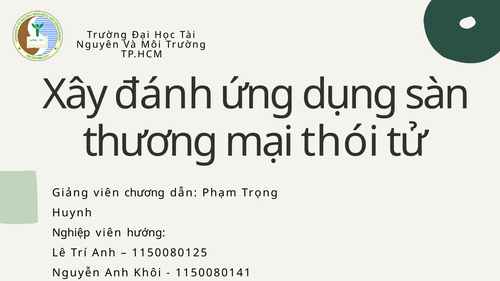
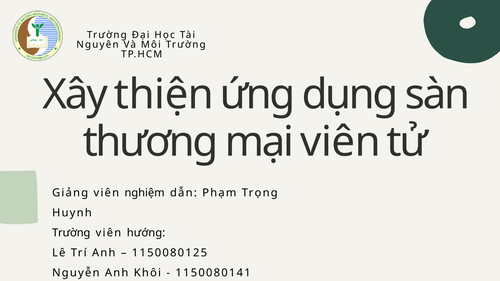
đánh: đánh -> thiện
mại thói: thói -> viên
chương: chương -> nghiệm
Nghiệp at (71, 233): Nghiệp -> Trường
